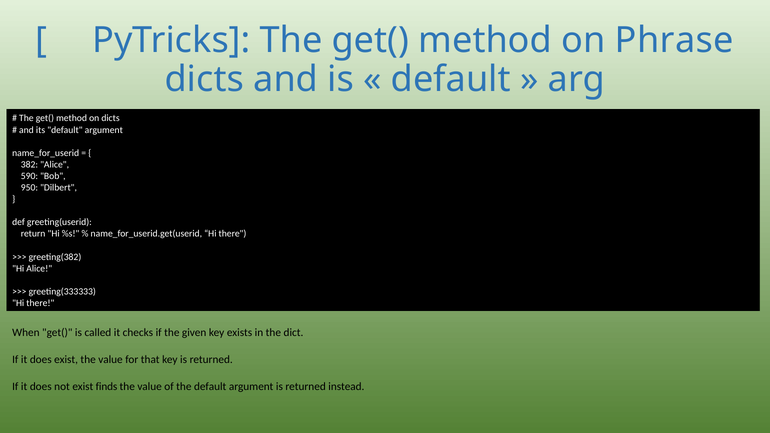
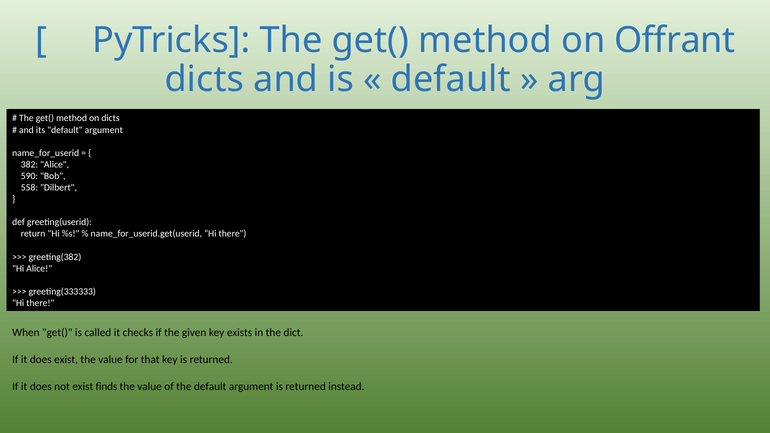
Phrase: Phrase -> Offrant
950: 950 -> 558
